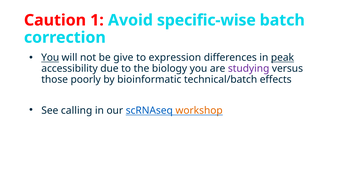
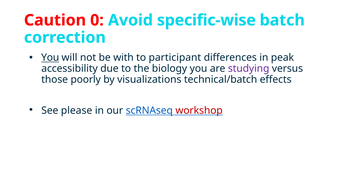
1: 1 -> 0
give: give -> with
expression: expression -> participant
peak underline: present -> none
bioinformatic: bioinformatic -> visualizations
calling: calling -> please
workshop colour: orange -> red
